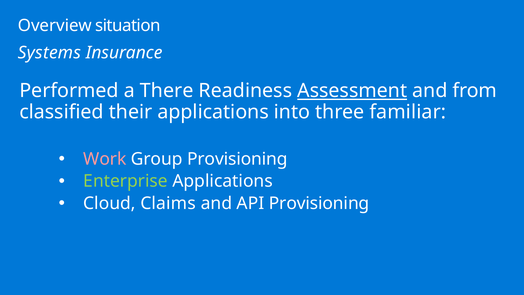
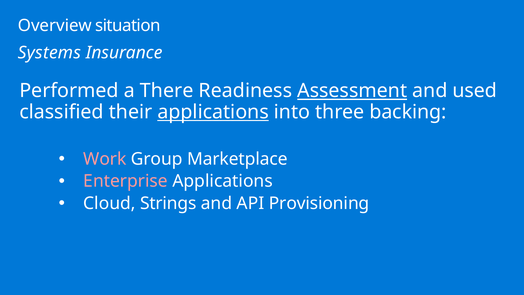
from: from -> used
applications at (213, 112) underline: none -> present
familiar: familiar -> backing
Group Provisioning: Provisioning -> Marketplace
Enterprise colour: light green -> pink
Claims: Claims -> Strings
